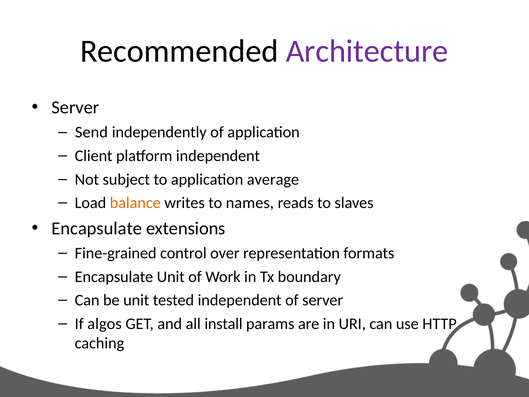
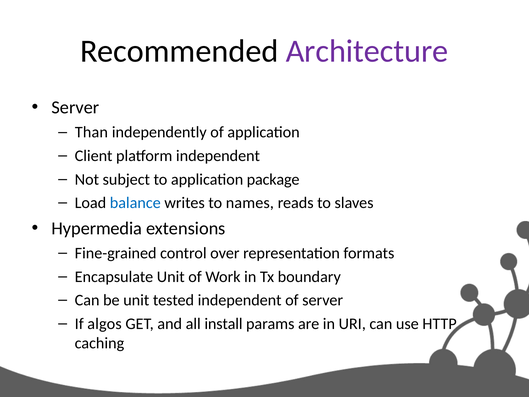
Send: Send -> Than
average: average -> package
balance colour: orange -> blue
Encapsulate at (97, 228): Encapsulate -> Hypermedia
